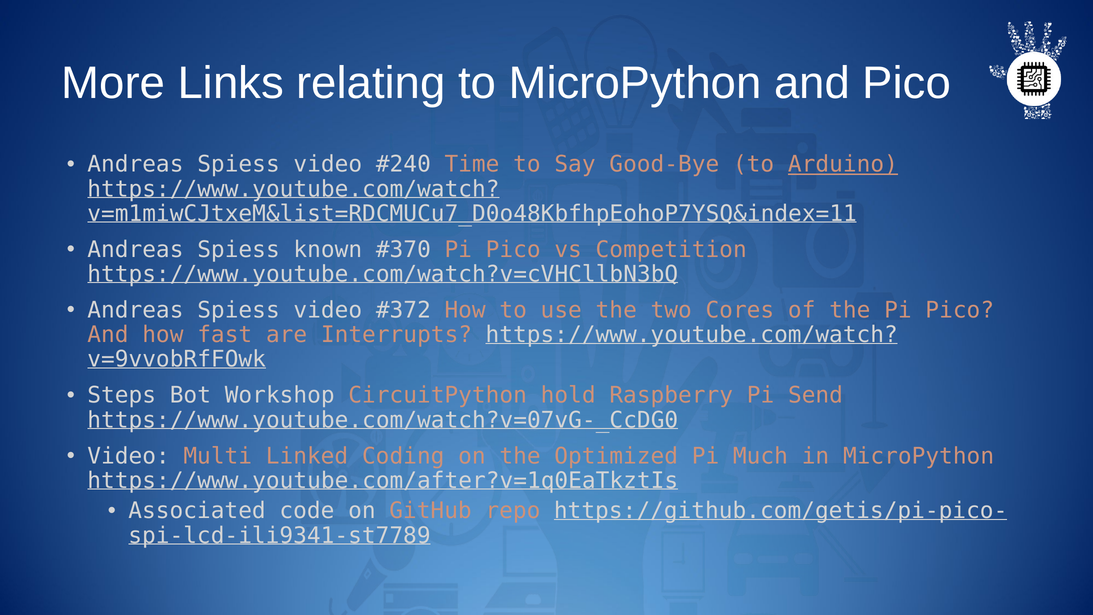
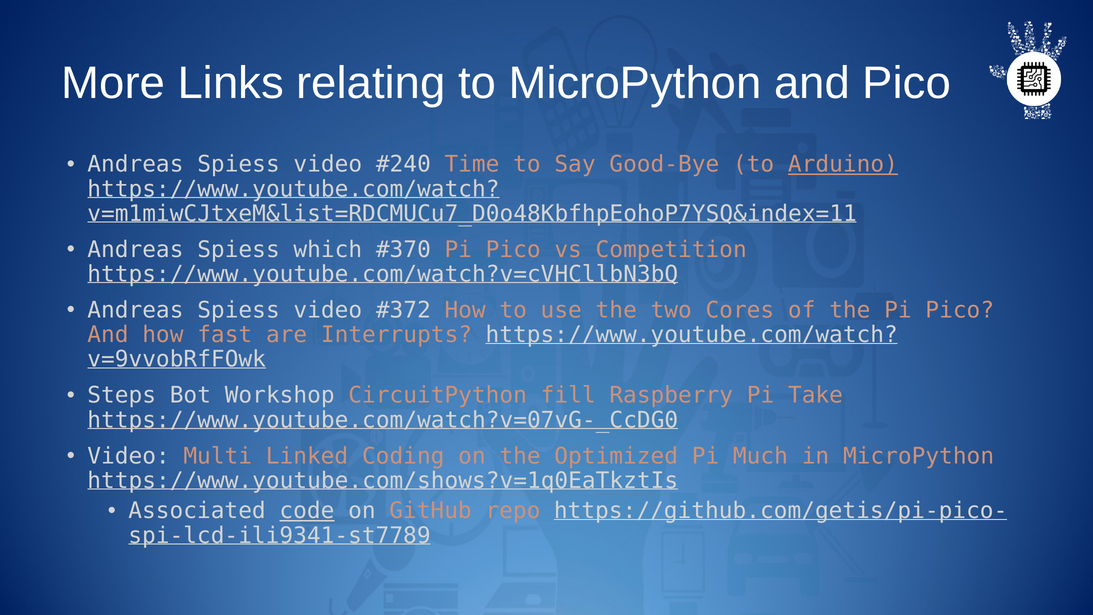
known: known -> which
hold: hold -> fill
Send: Send -> Take
https://www.youtube.com/after?v=1q0EaTkztIs: https://www.youtube.com/after?v=1q0EaTkztIs -> https://www.youtube.com/shows?v=1q0EaTkztIs
code underline: none -> present
